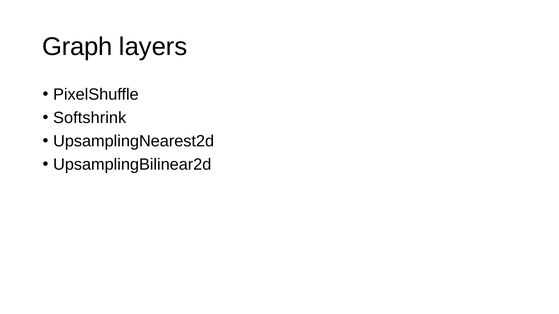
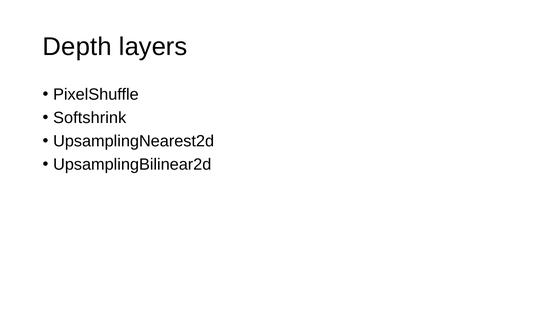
Graph: Graph -> Depth
